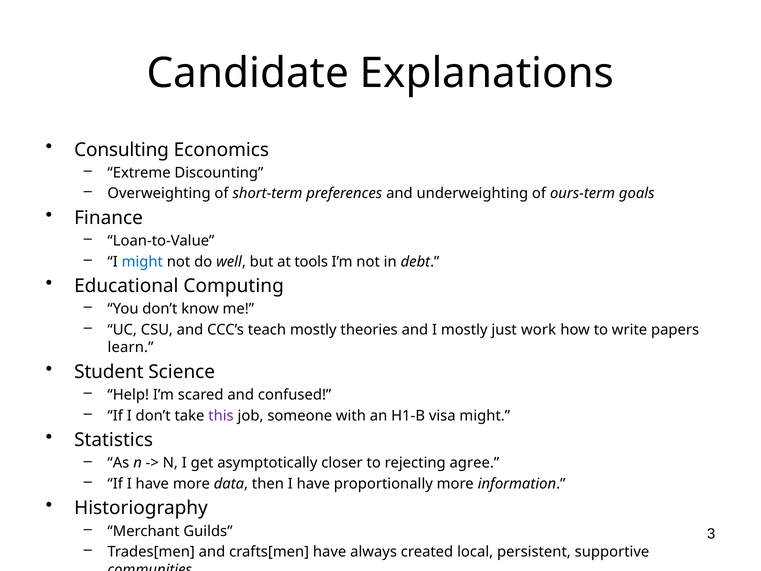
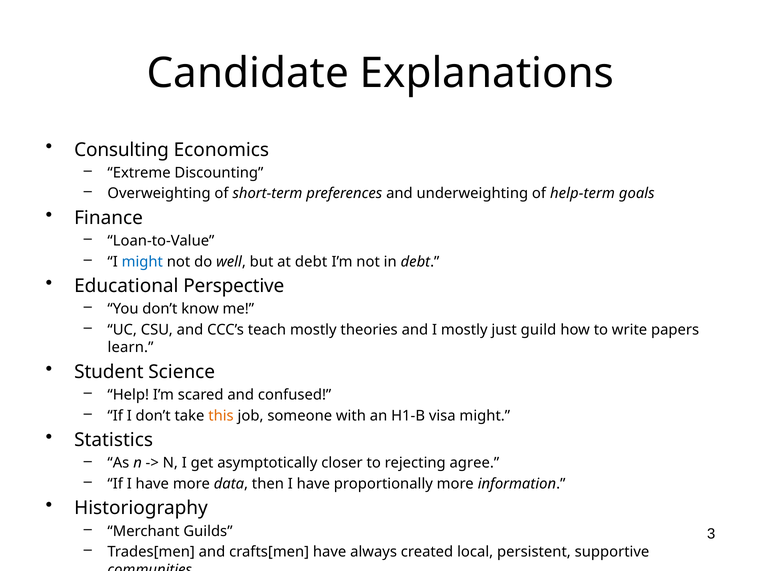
ours-term: ours-term -> help-term
at tools: tools -> debt
Computing: Computing -> Perspective
work: work -> guild
this colour: purple -> orange
